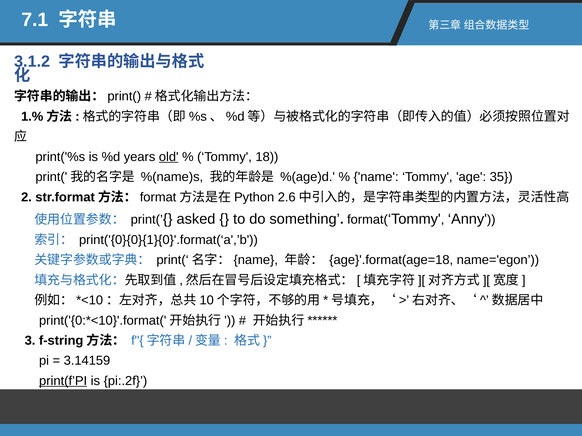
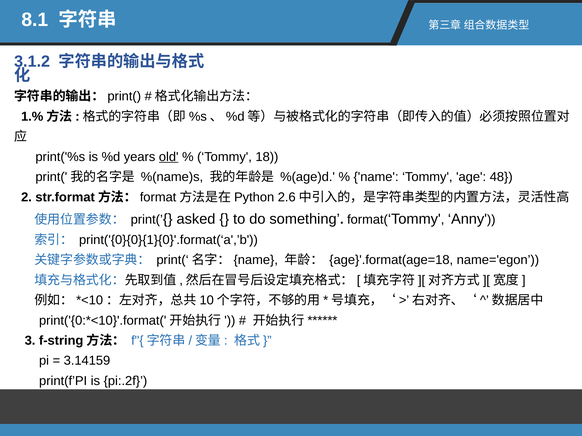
7.1: 7.1 -> 8.1
35: 35 -> 48
print(f’PI underline: present -> none
